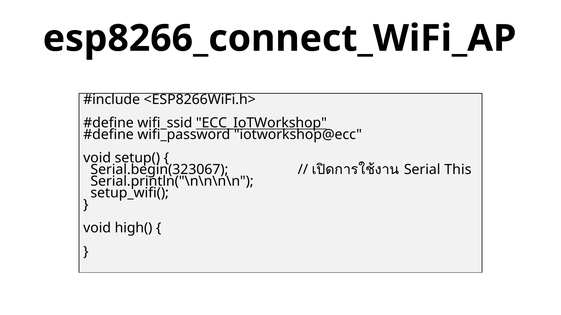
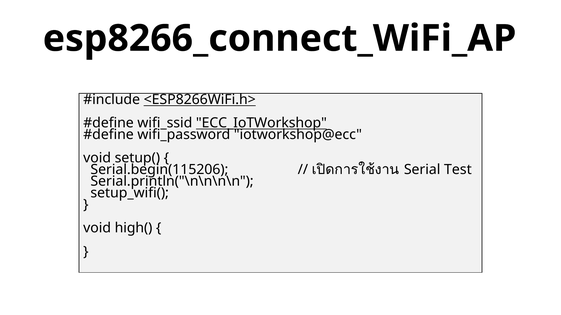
<ESP8266WiFi.h> underline: none -> present
Serial.begin(323067: Serial.begin(323067 -> Serial.begin(115206
This: This -> Test
